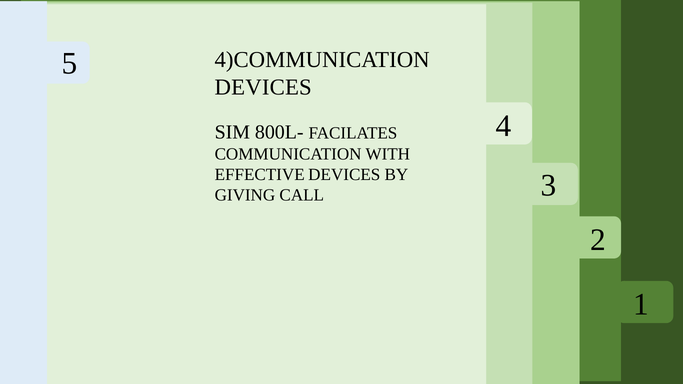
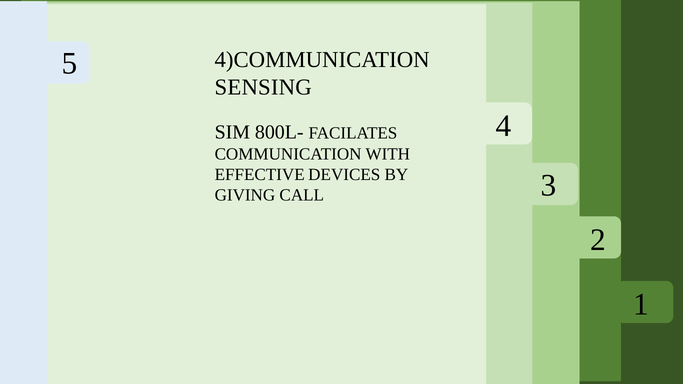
DEVICES at (263, 87): DEVICES -> SENSING
